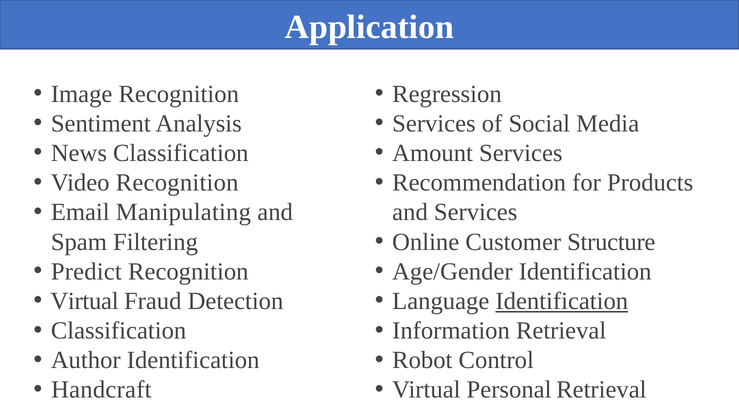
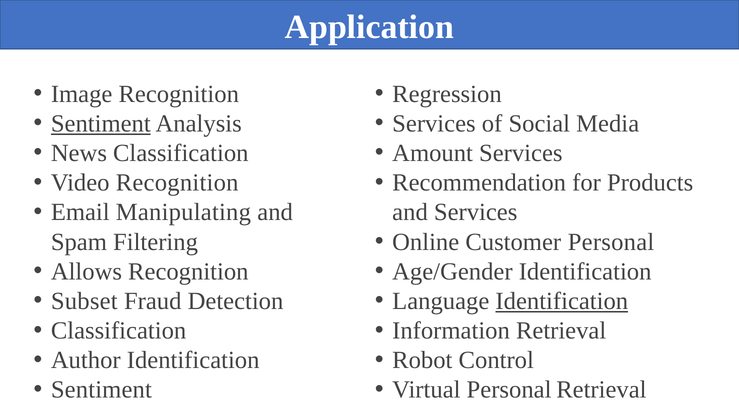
Sentiment at (101, 123) underline: none -> present
Customer Structure: Structure -> Personal
Predict: Predict -> Allows
Virtual at (85, 301): Virtual -> Subset
Handcraft at (101, 390): Handcraft -> Sentiment
